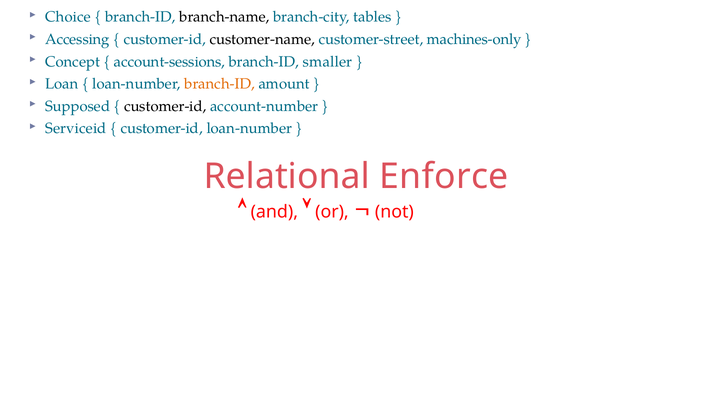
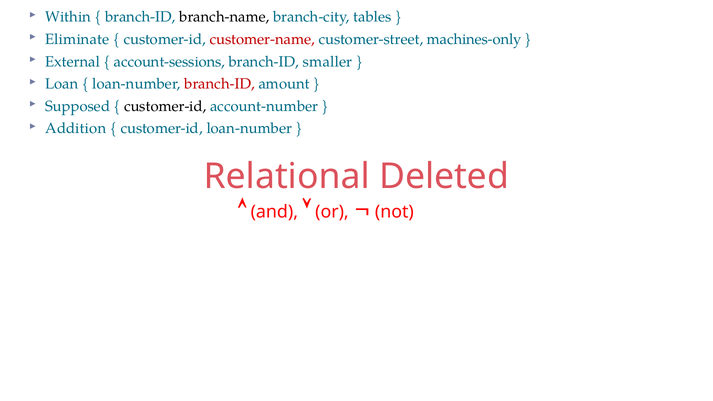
Choice: Choice -> Within
Accessing: Accessing -> Eliminate
customer-name colour: black -> red
Concept: Concept -> External
branch-ID at (220, 84) colour: orange -> red
Serviceid: Serviceid -> Addition
Enforce: Enforce -> Deleted
